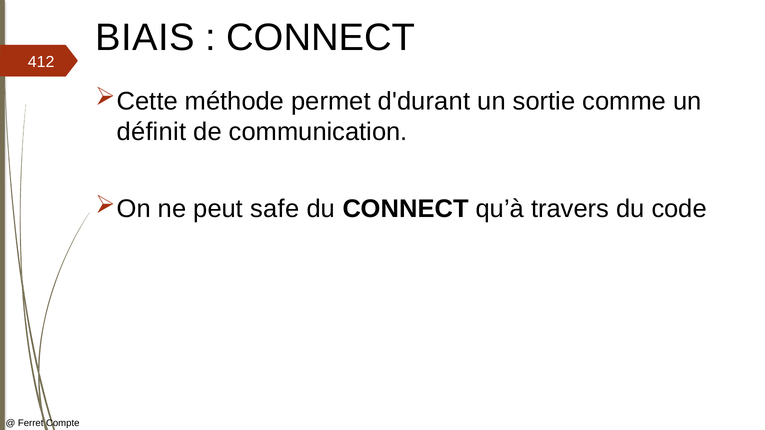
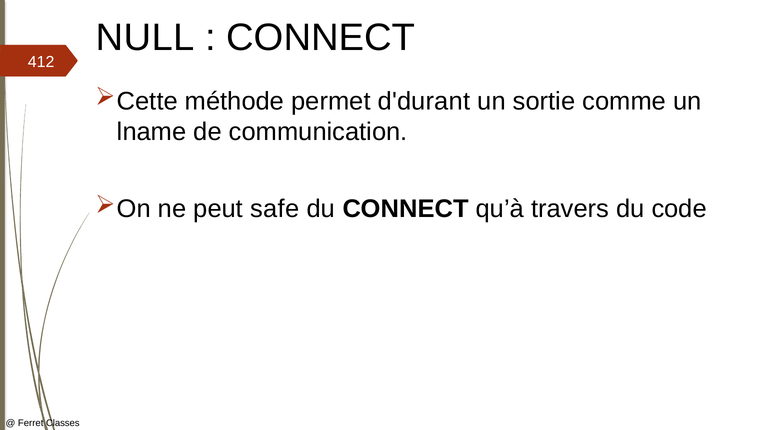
BIAIS: BIAIS -> NULL
définit: définit -> lname
Compte: Compte -> Classes
